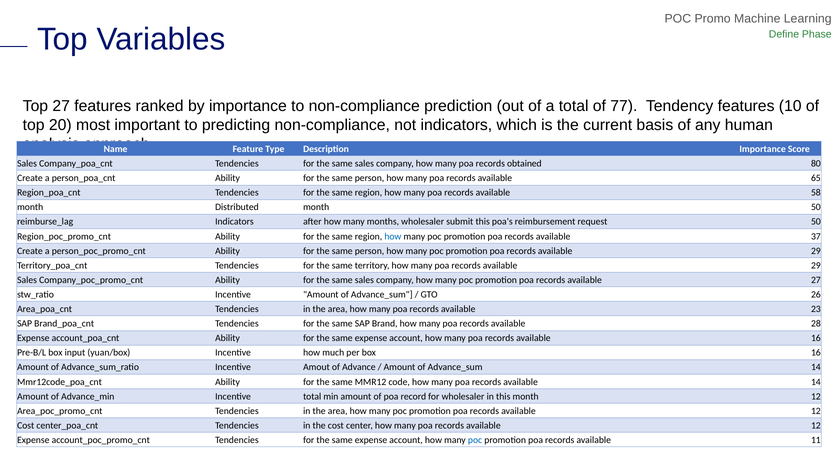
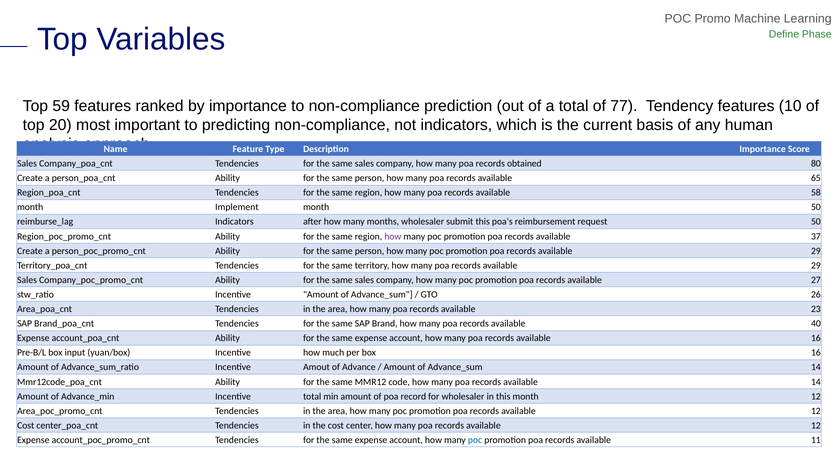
Top 27: 27 -> 59
Distributed: Distributed -> Implement
how at (393, 236) colour: blue -> purple
28: 28 -> 40
